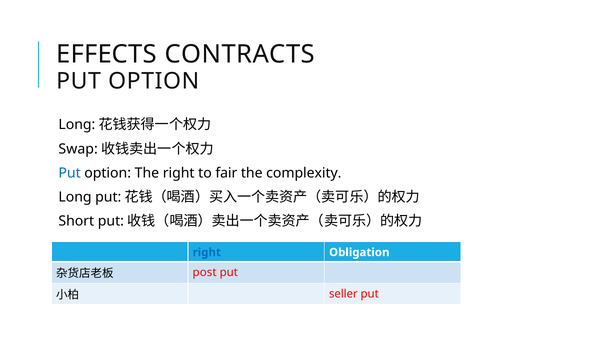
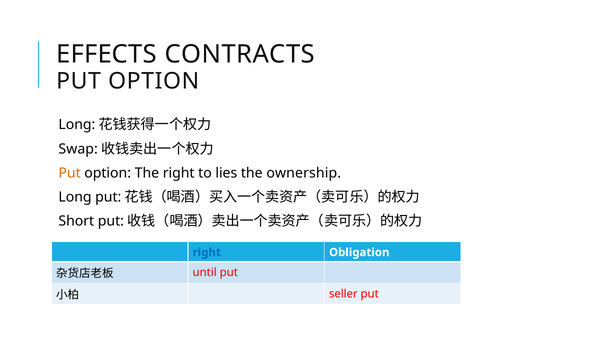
Put at (70, 173) colour: blue -> orange
fair: fair -> lies
complexity: complexity -> ownership
post: post -> until
